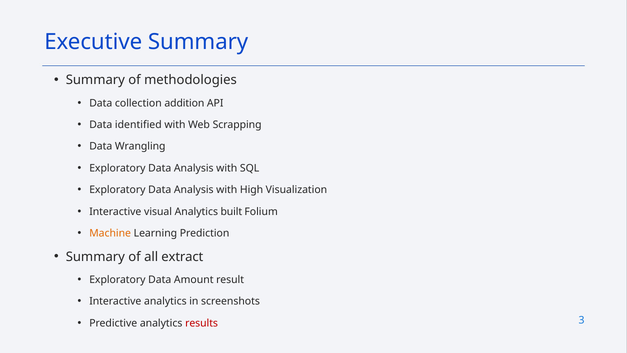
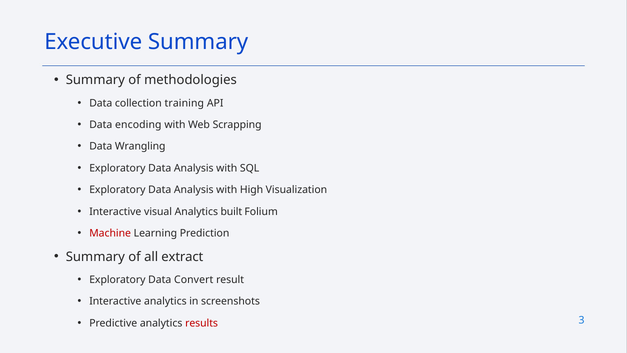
addition: addition -> training
identified: identified -> encoding
Machine colour: orange -> red
Amount: Amount -> Convert
